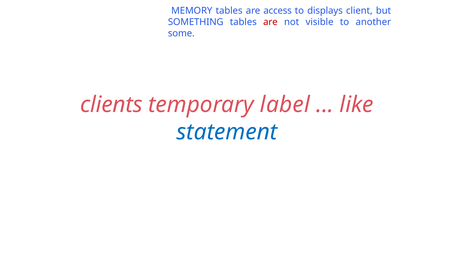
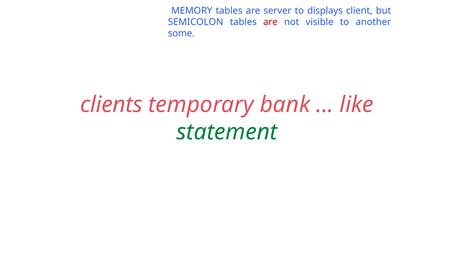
access: access -> server
SOMETHING: SOMETHING -> SEMICOLON
label: label -> bank
statement colour: blue -> green
